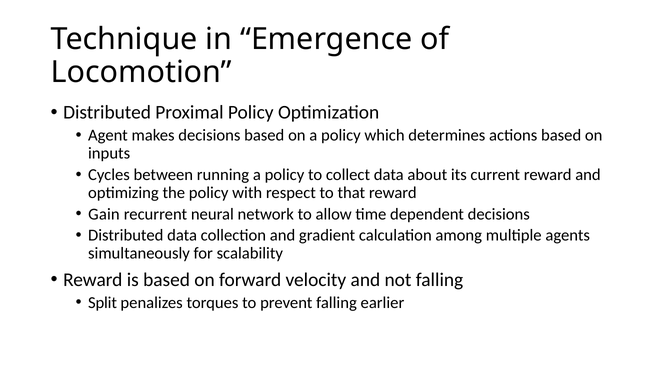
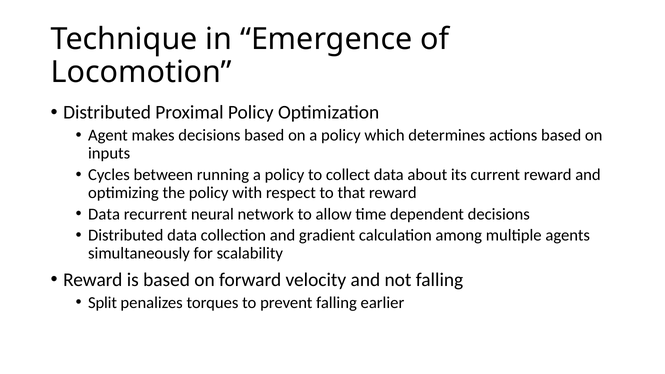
Gain at (104, 214): Gain -> Data
